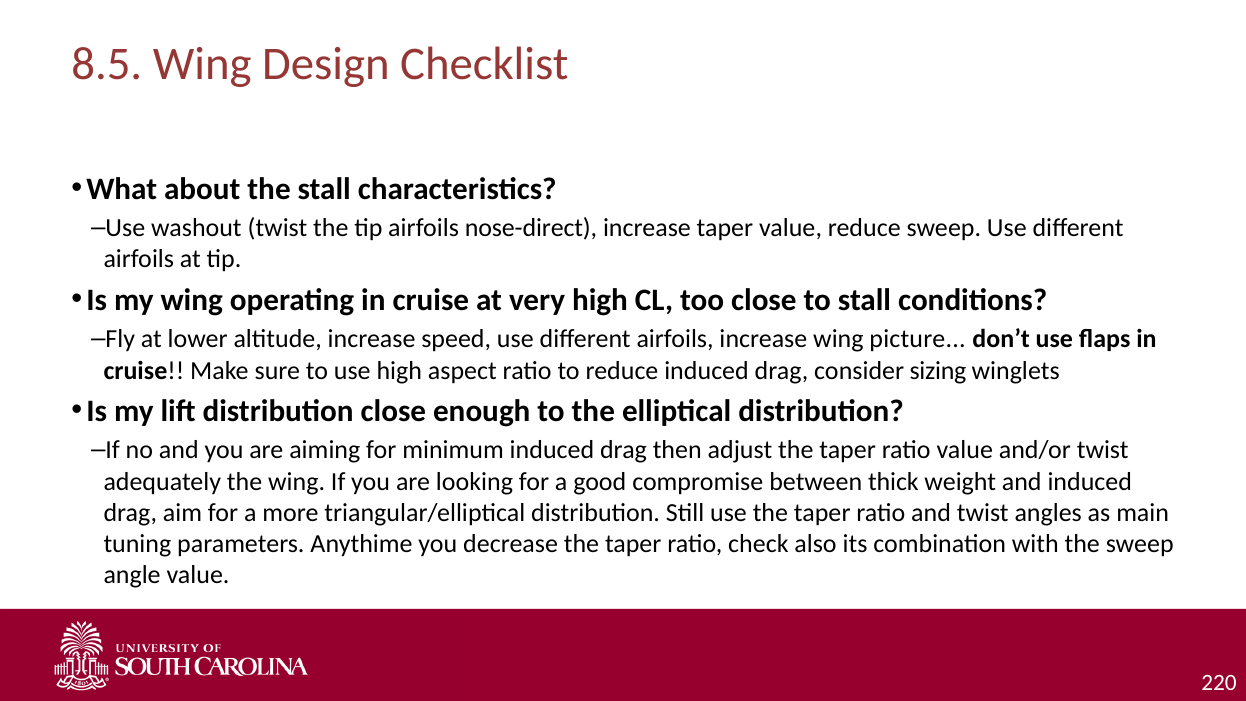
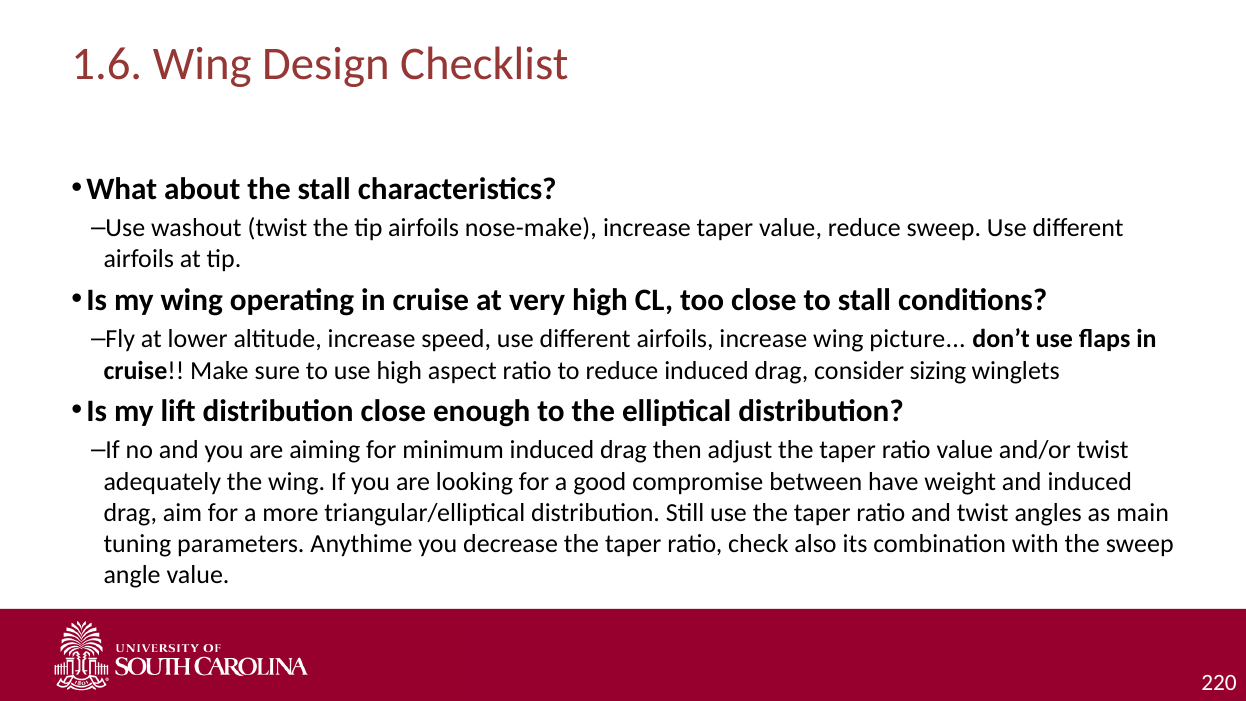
8.5: 8.5 -> 1.6
nose-direct: nose-direct -> nose-make
thick: thick -> have
